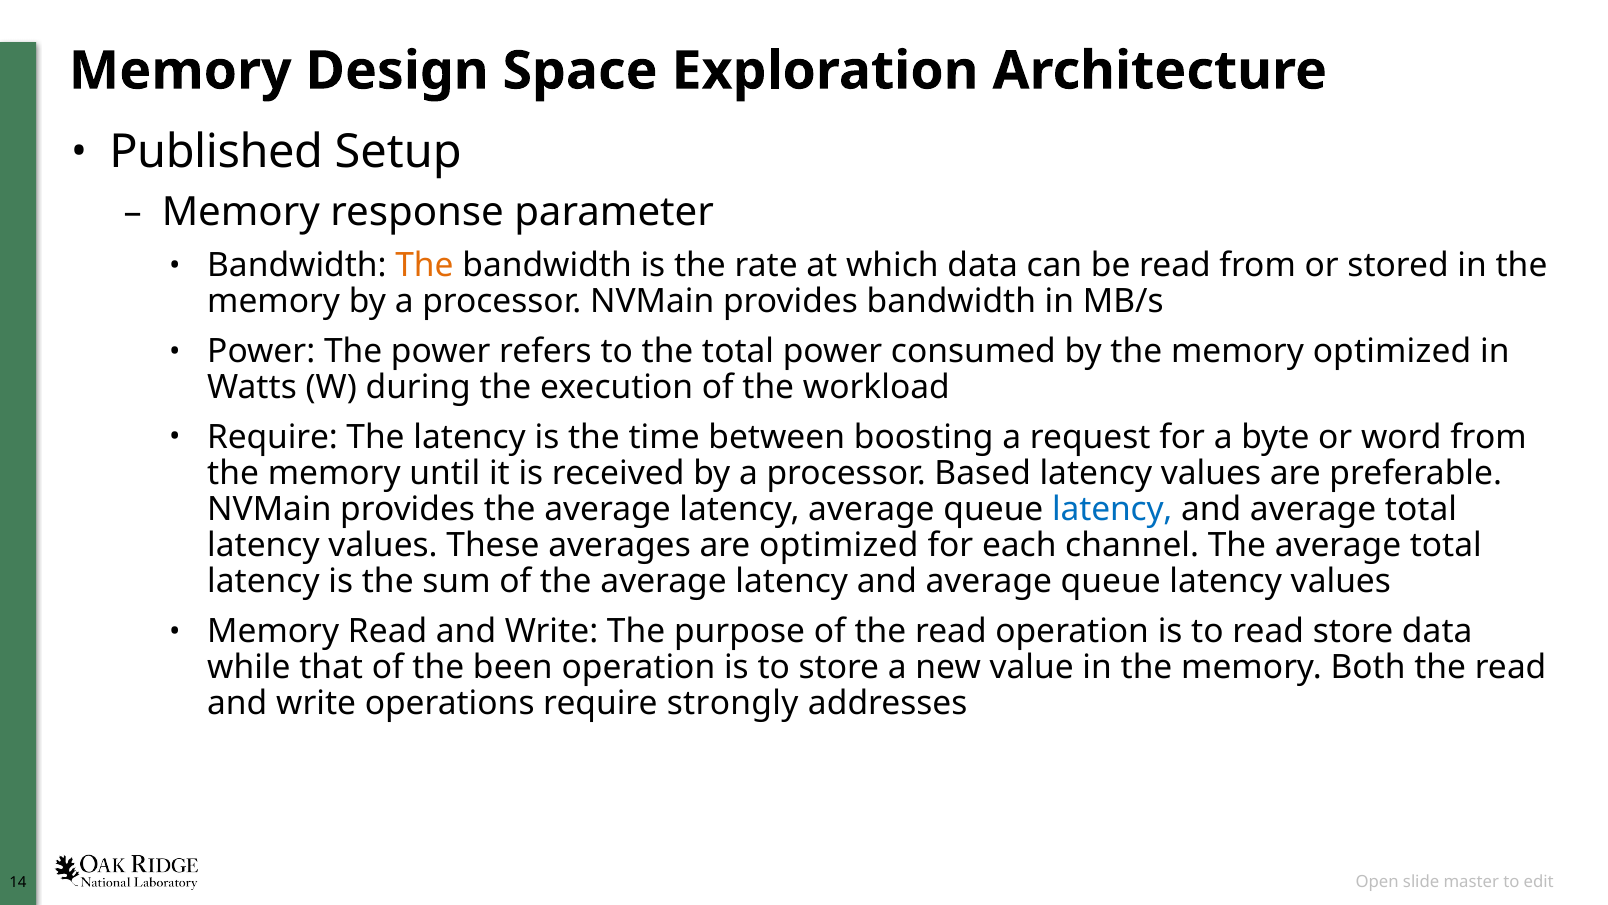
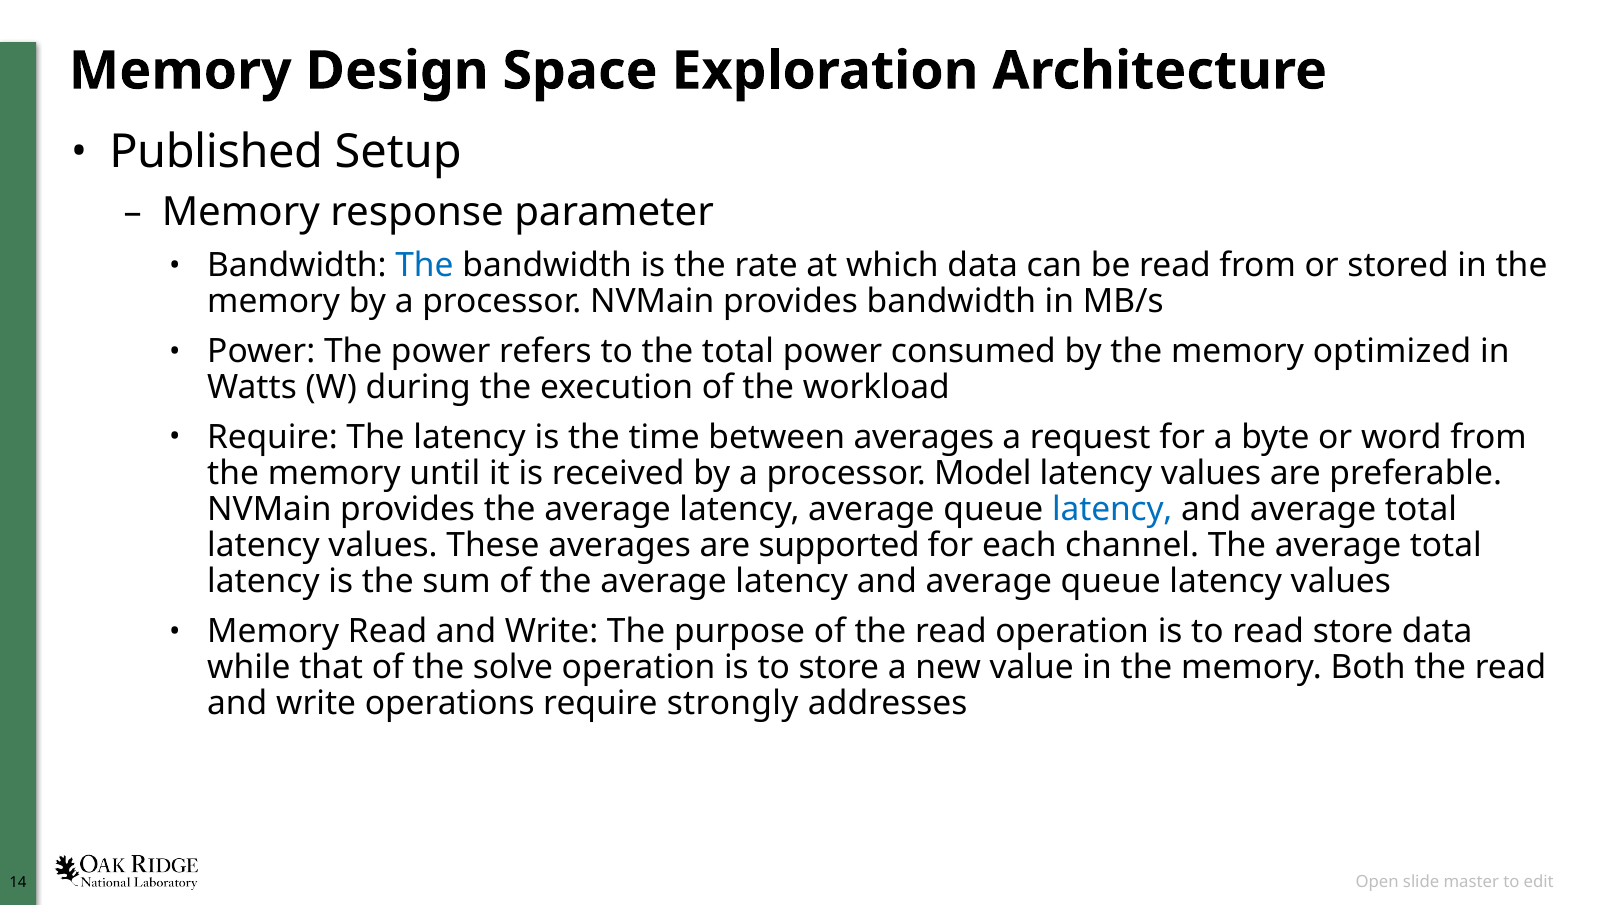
The at (424, 265) colour: orange -> blue
between boosting: boosting -> averages
Based: Based -> Model
are optimized: optimized -> supported
been: been -> solve
